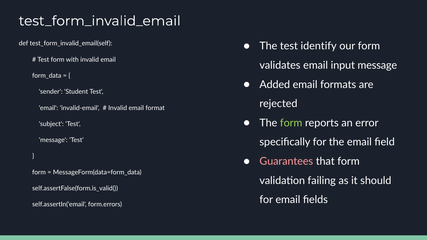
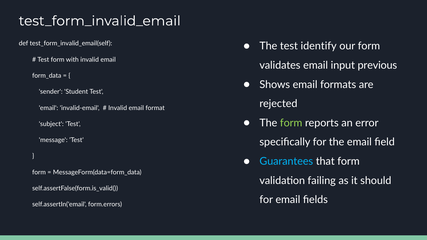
input message: message -> previous
Added: Added -> Shows
Guarantees colour: pink -> light blue
